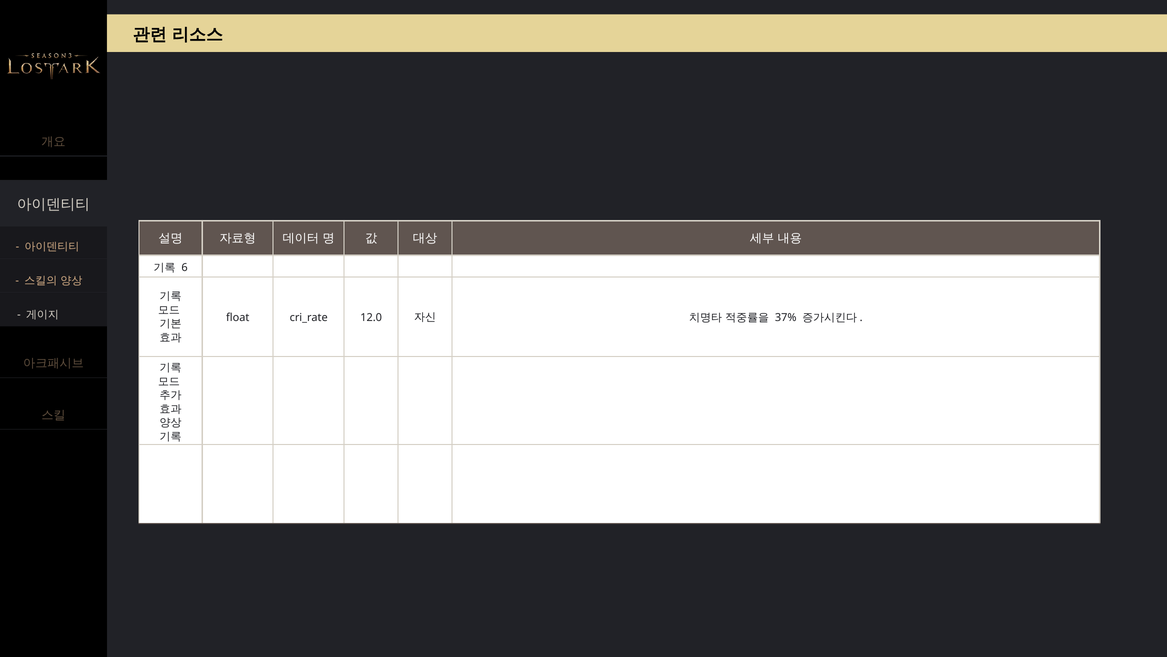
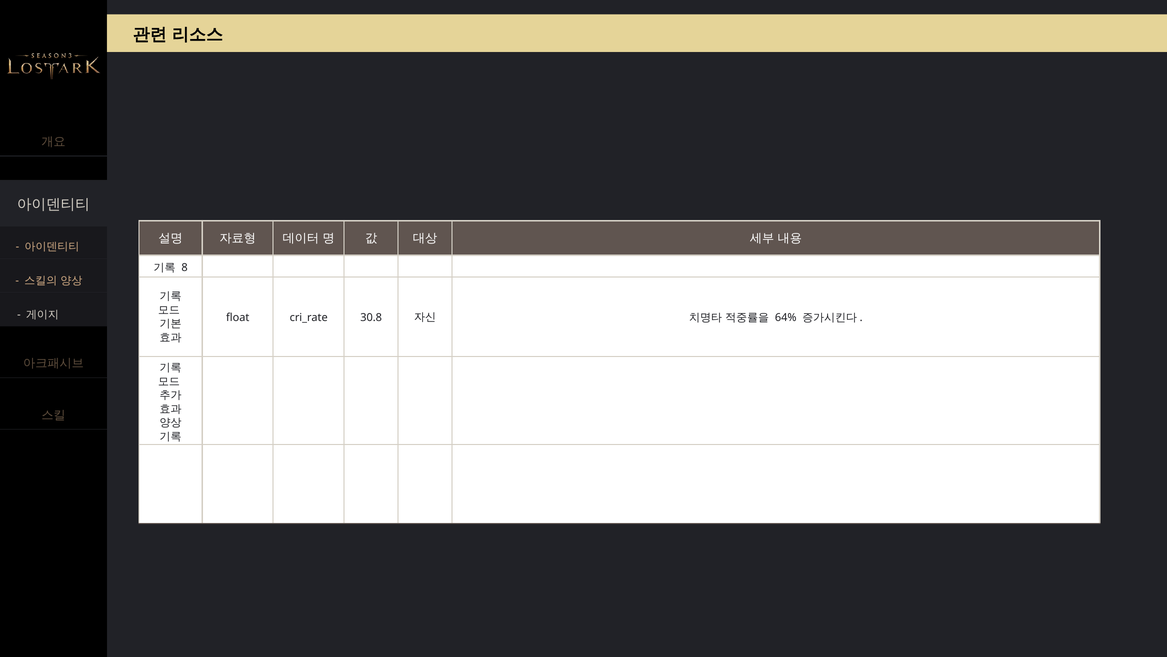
6: 6 -> 8
12.0: 12.0 -> 30.8
37%: 37% -> 64%
